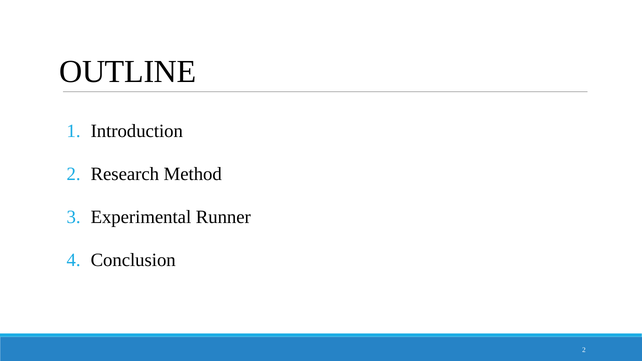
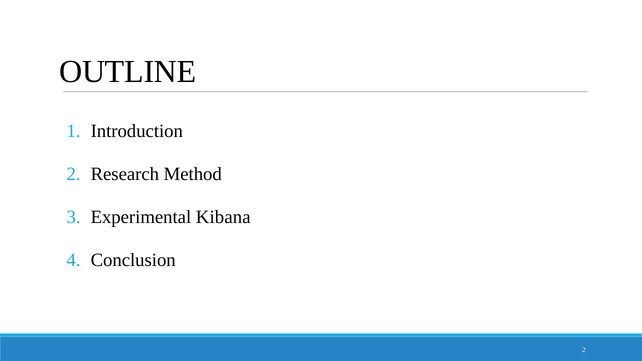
Runner: Runner -> Kibana
